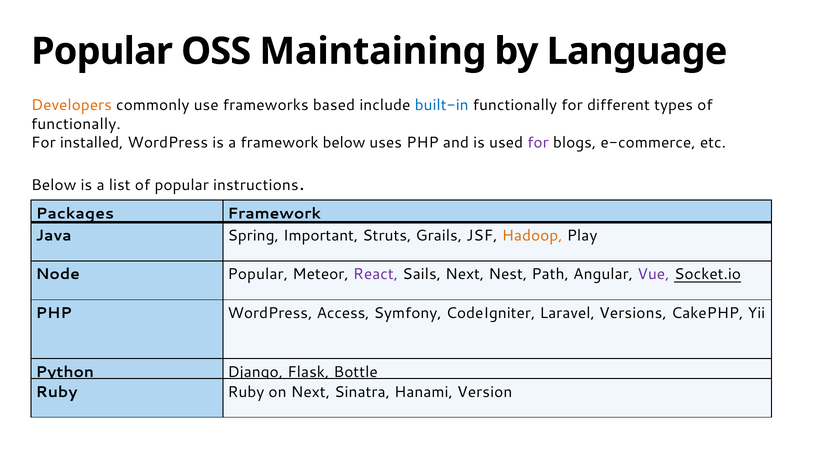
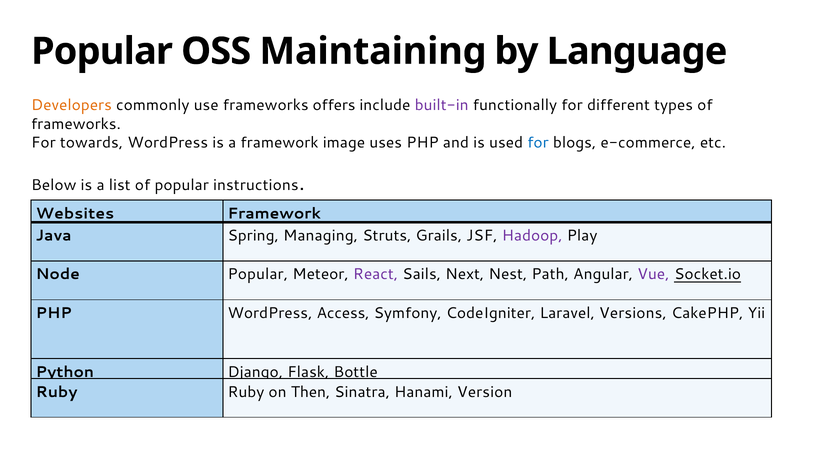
based: based -> offers
built-in colour: blue -> purple
functionally at (76, 124): functionally -> frameworks
installed: installed -> towards
framework below: below -> image
for at (538, 143) colour: purple -> blue
Packages: Packages -> Websites
Important: Important -> Managing
Hadoop colour: orange -> purple
on Next: Next -> Then
